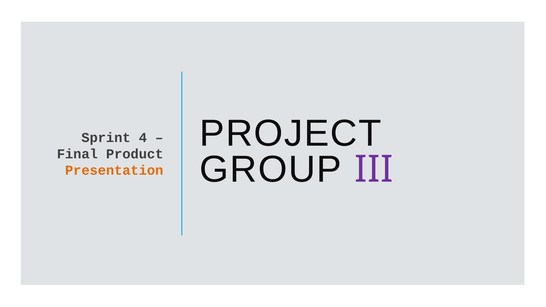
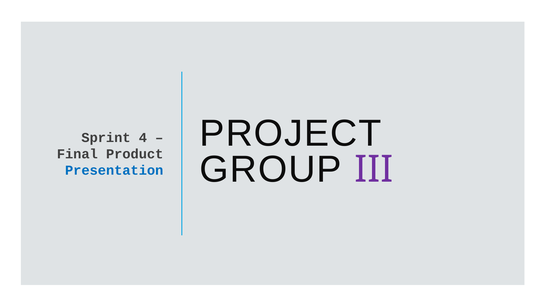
Presentation colour: orange -> blue
